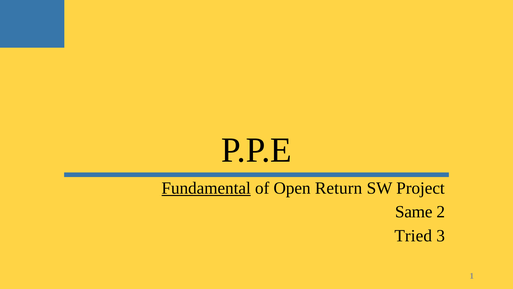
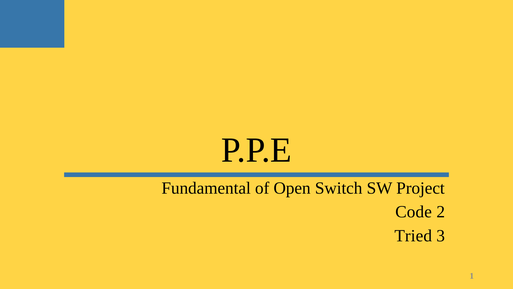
Fundamental underline: present -> none
Return: Return -> Switch
Same: Same -> Code
